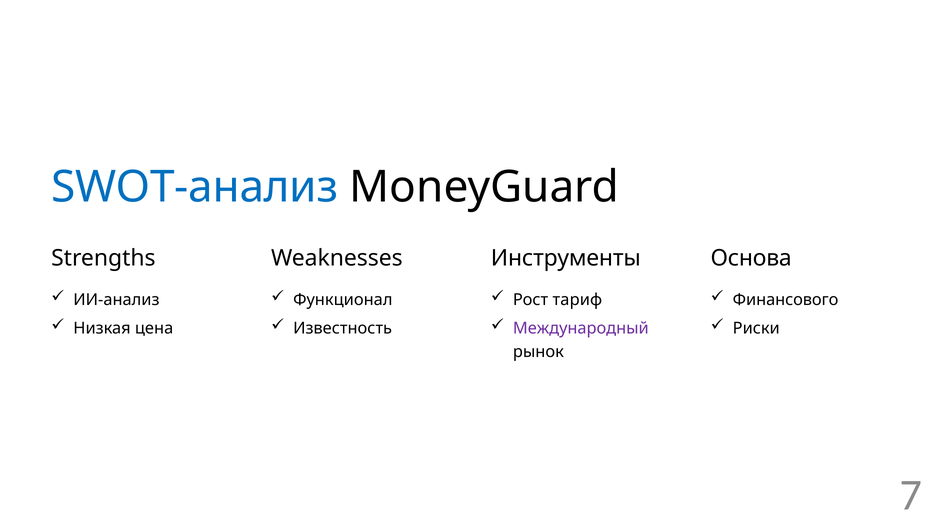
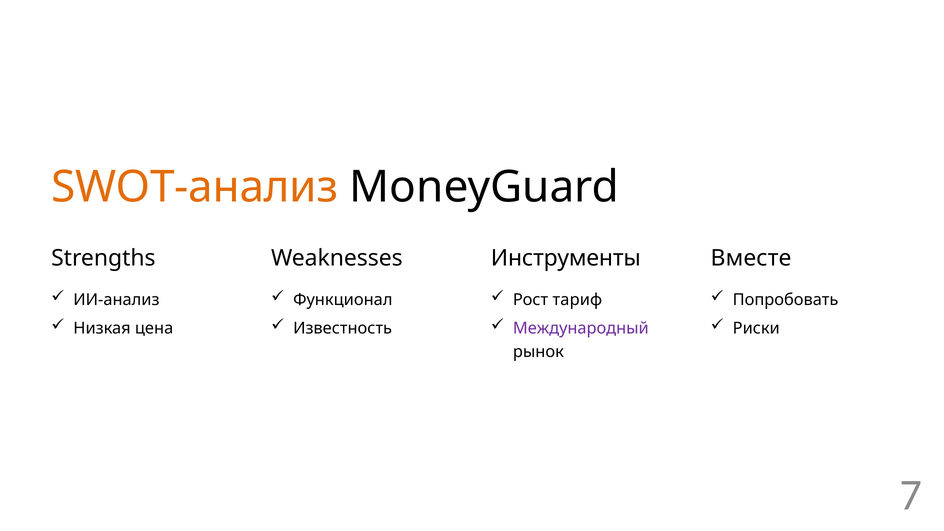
SWOT-анализ colour: blue -> orange
Основа: Основа -> Вместе
Финансового: Финансового -> Попробовать
